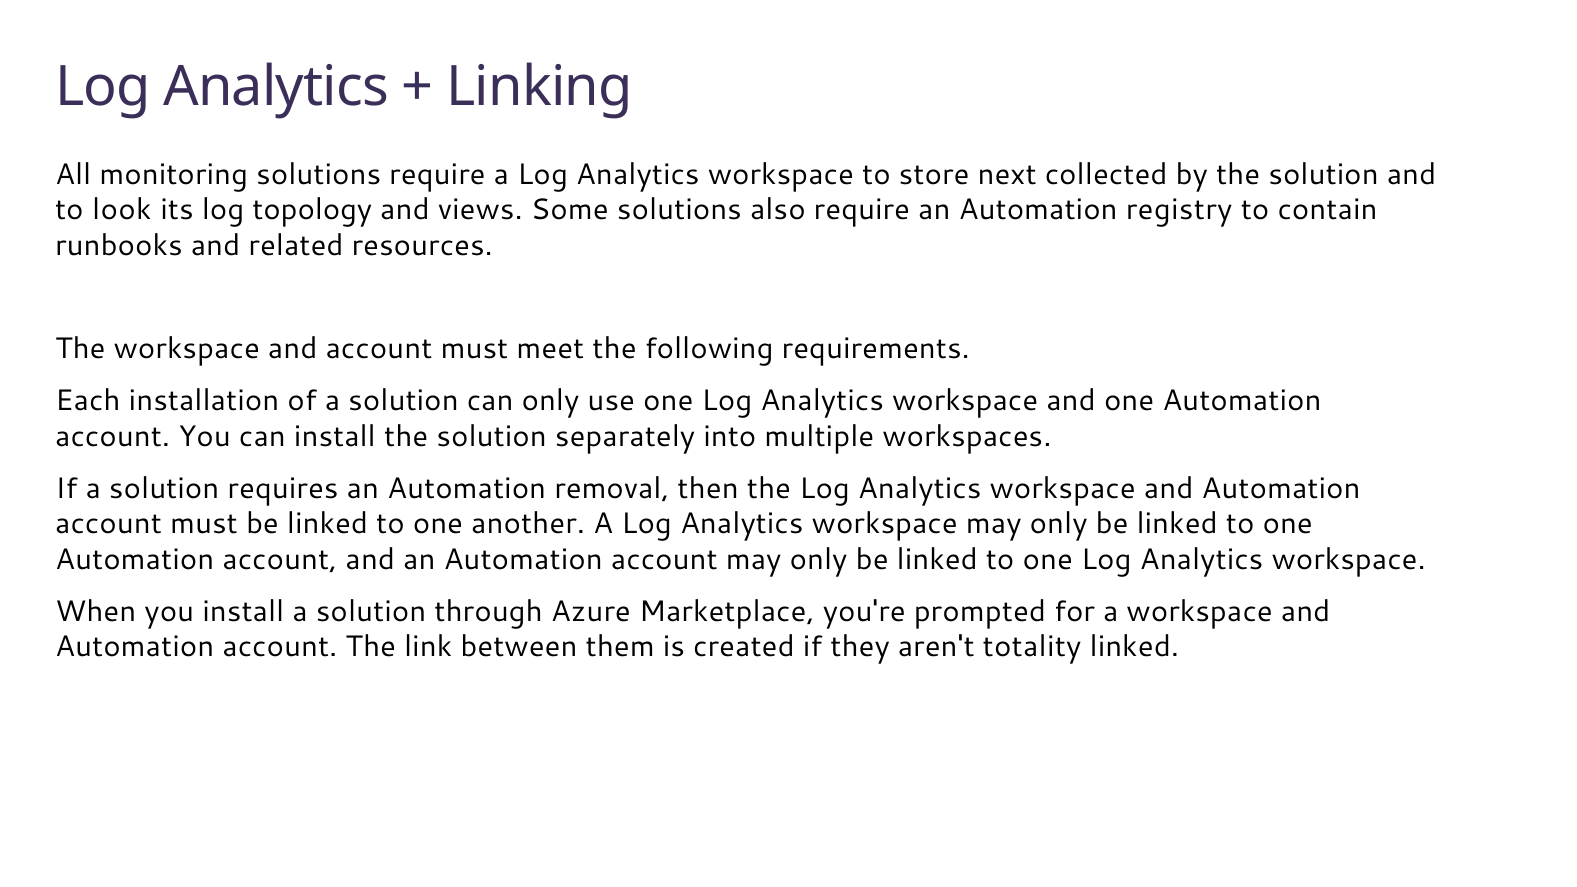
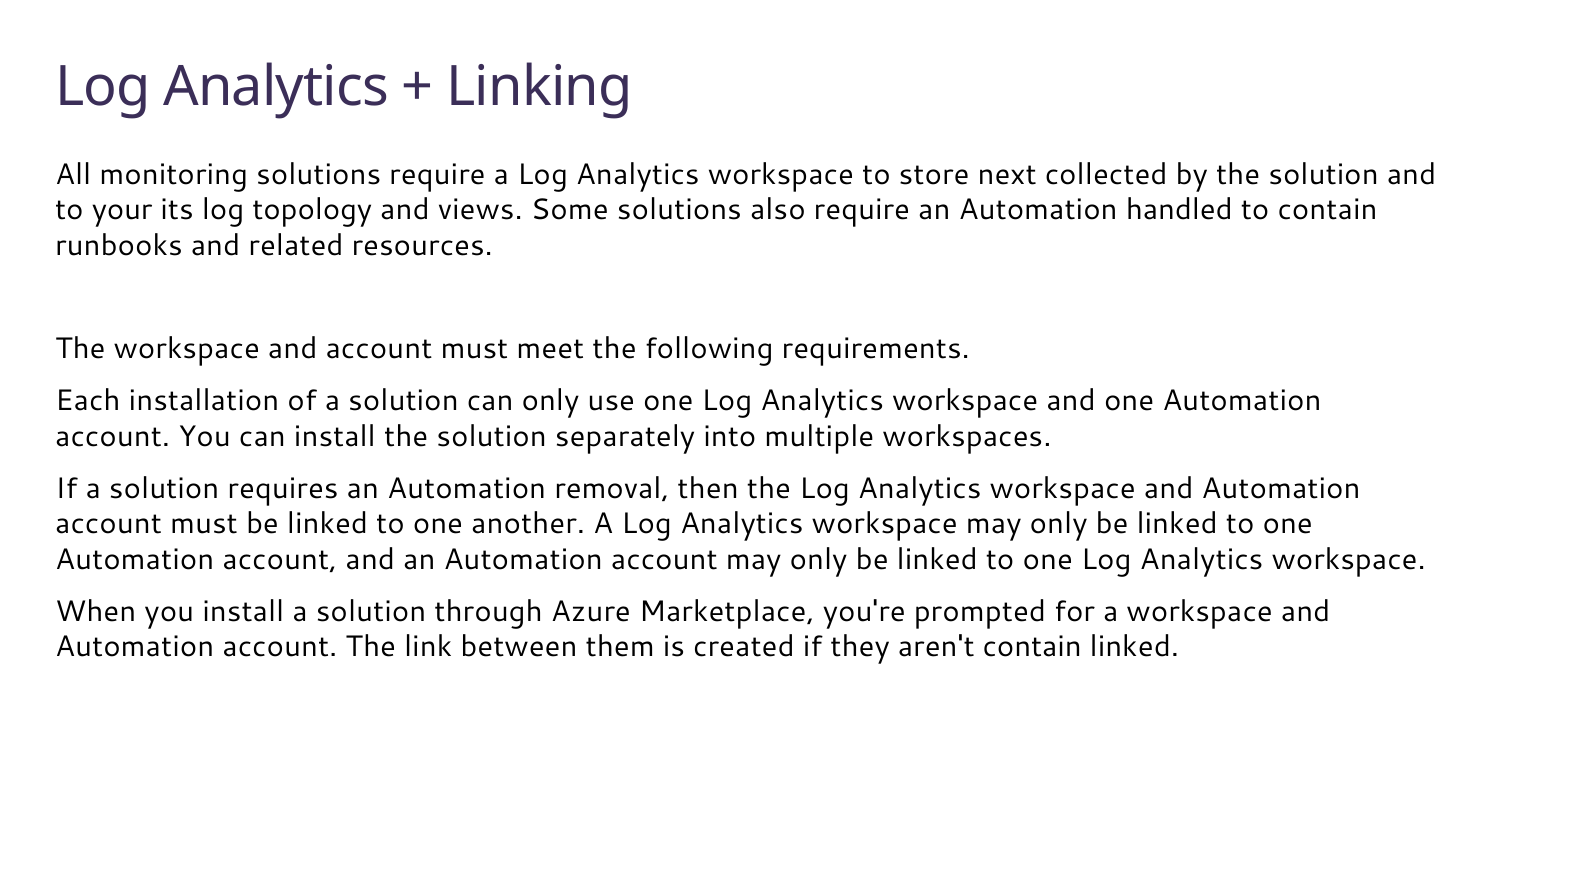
look: look -> your
registry: registry -> handled
aren't totality: totality -> contain
